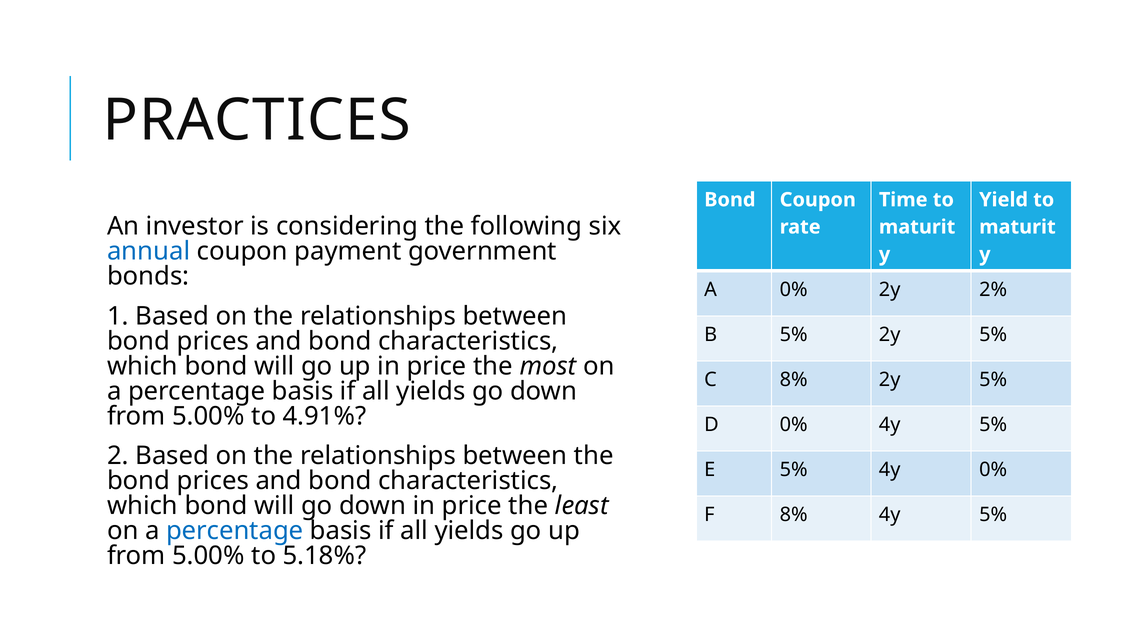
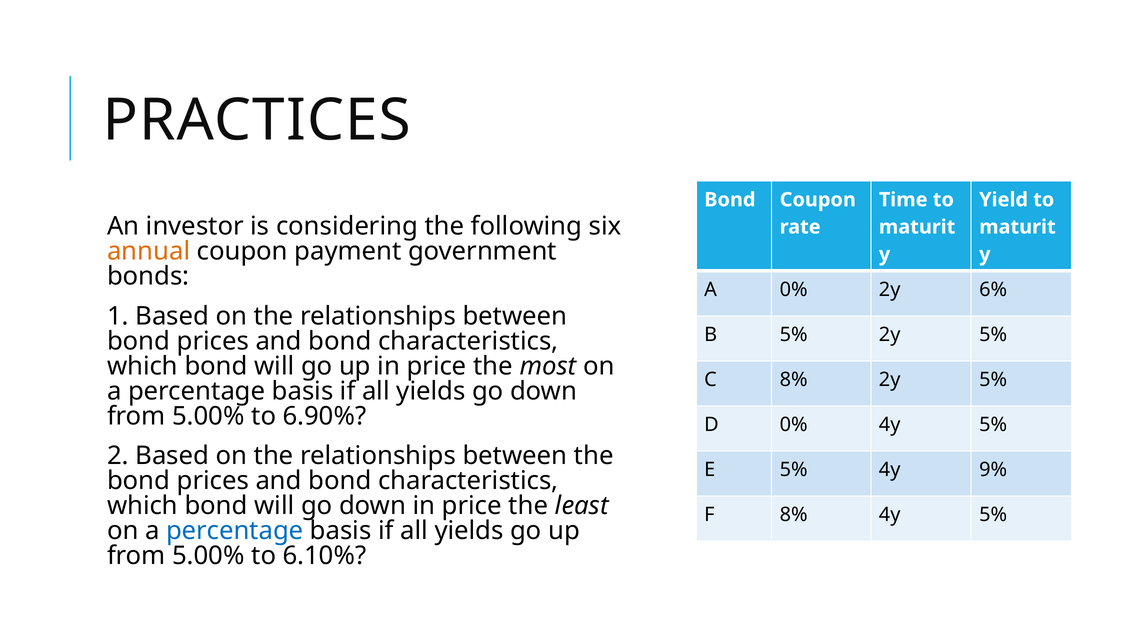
annual colour: blue -> orange
2%: 2% -> 6%
4.91%: 4.91% -> 6.90%
4y 0%: 0% -> 9%
5.18%: 5.18% -> 6.10%
